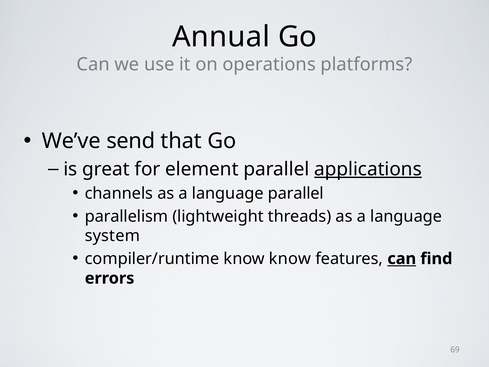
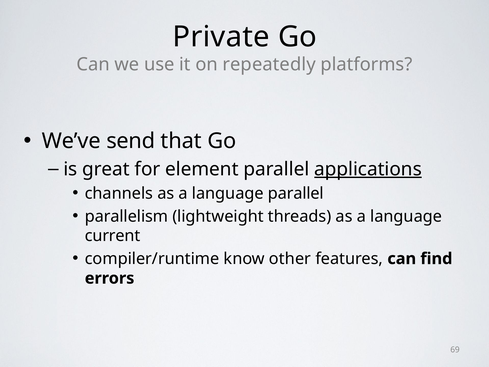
Annual: Annual -> Private
operations: operations -> repeatedly
system: system -> current
know know: know -> other
can at (402, 259) underline: present -> none
